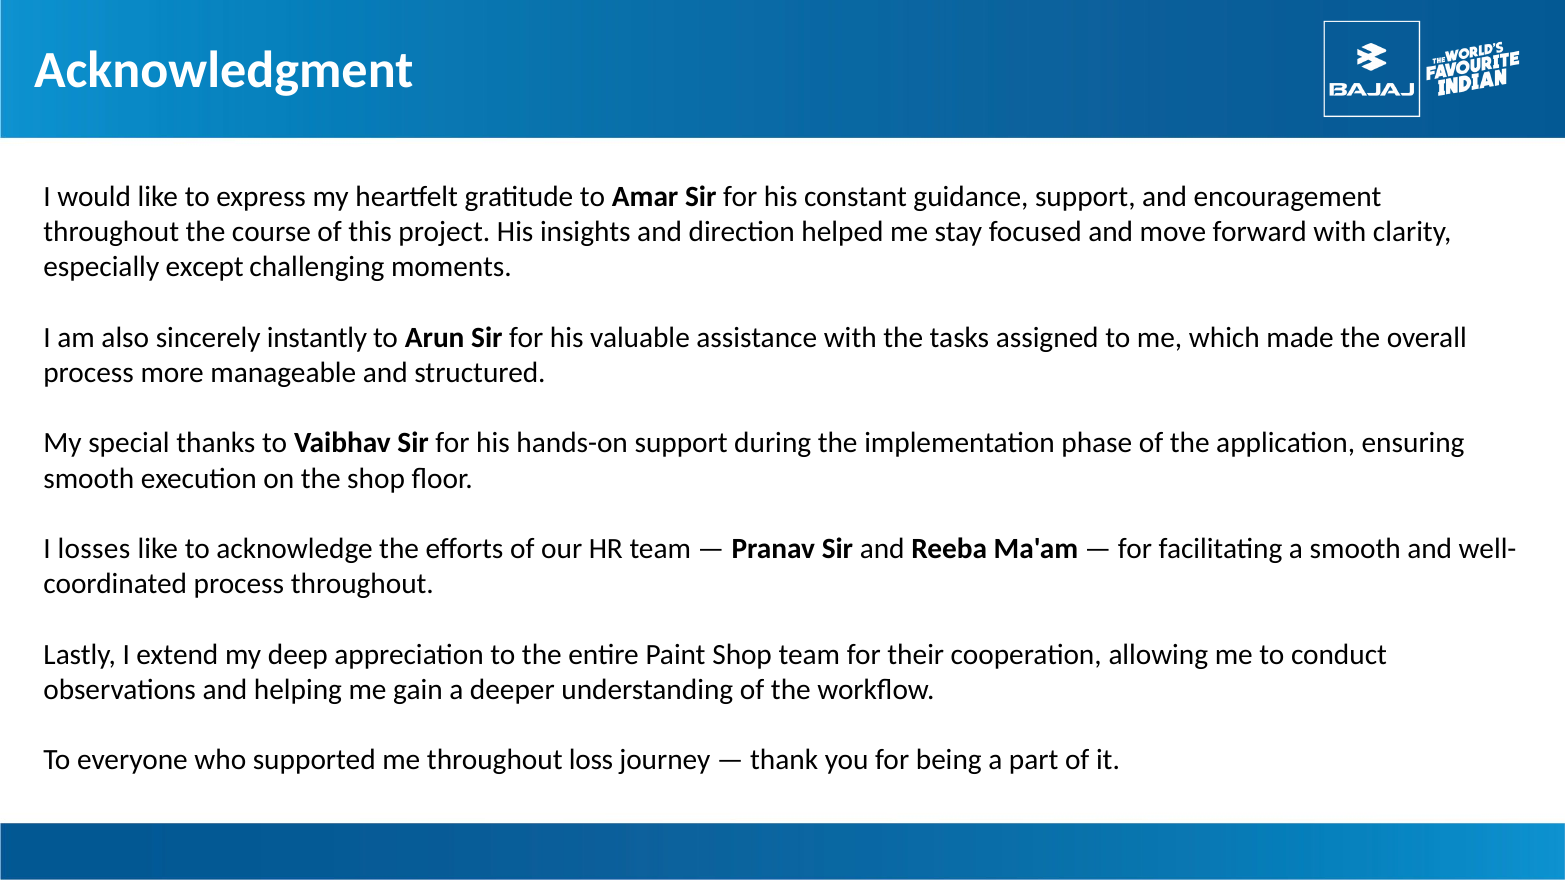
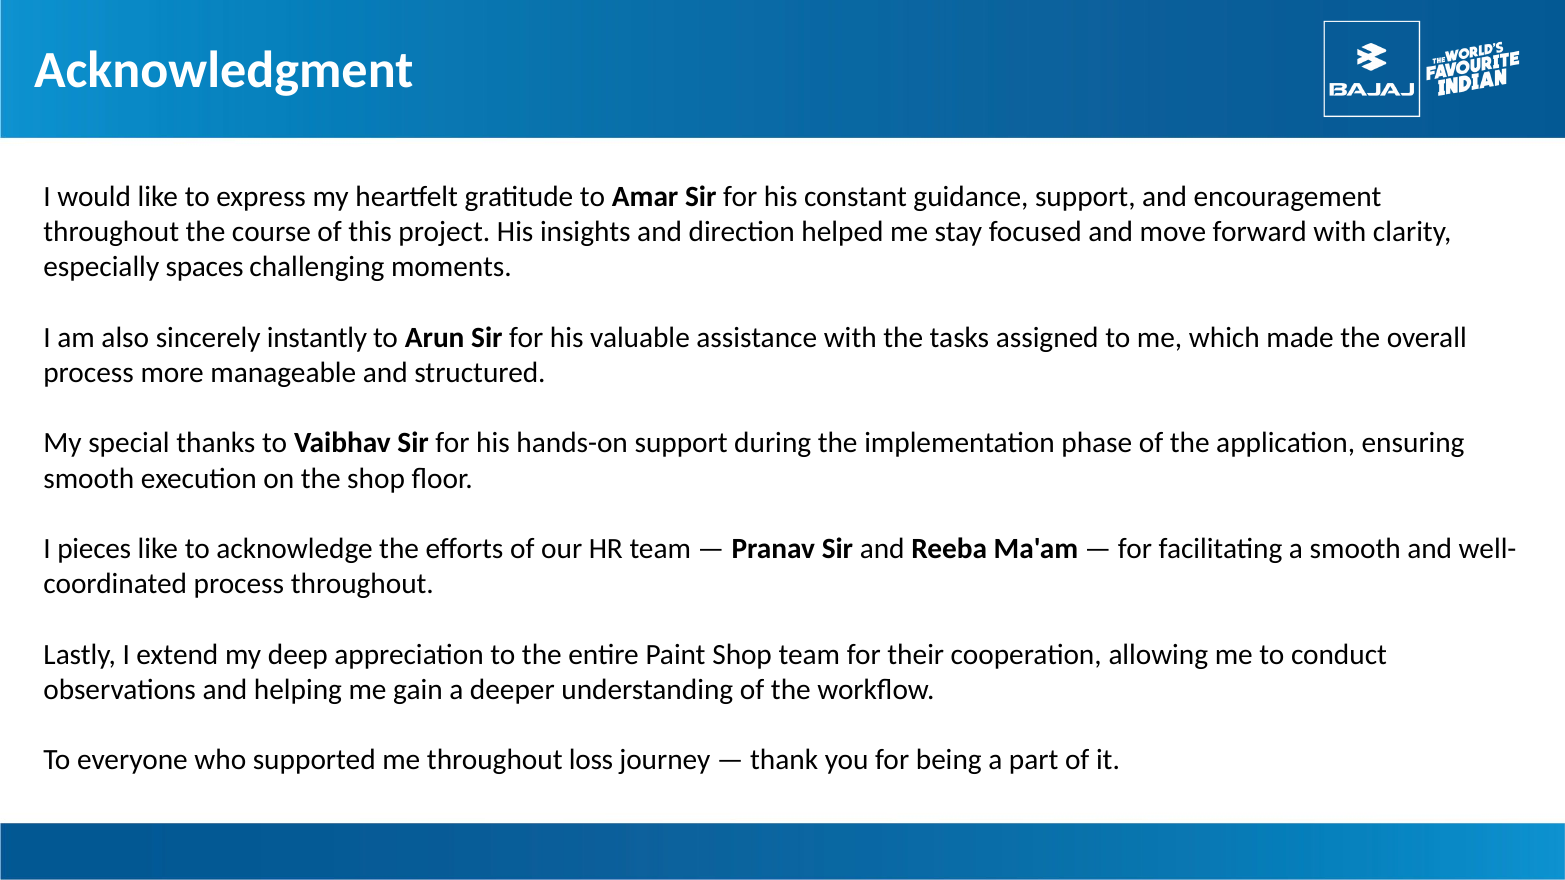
except: except -> spaces
losses: losses -> pieces
